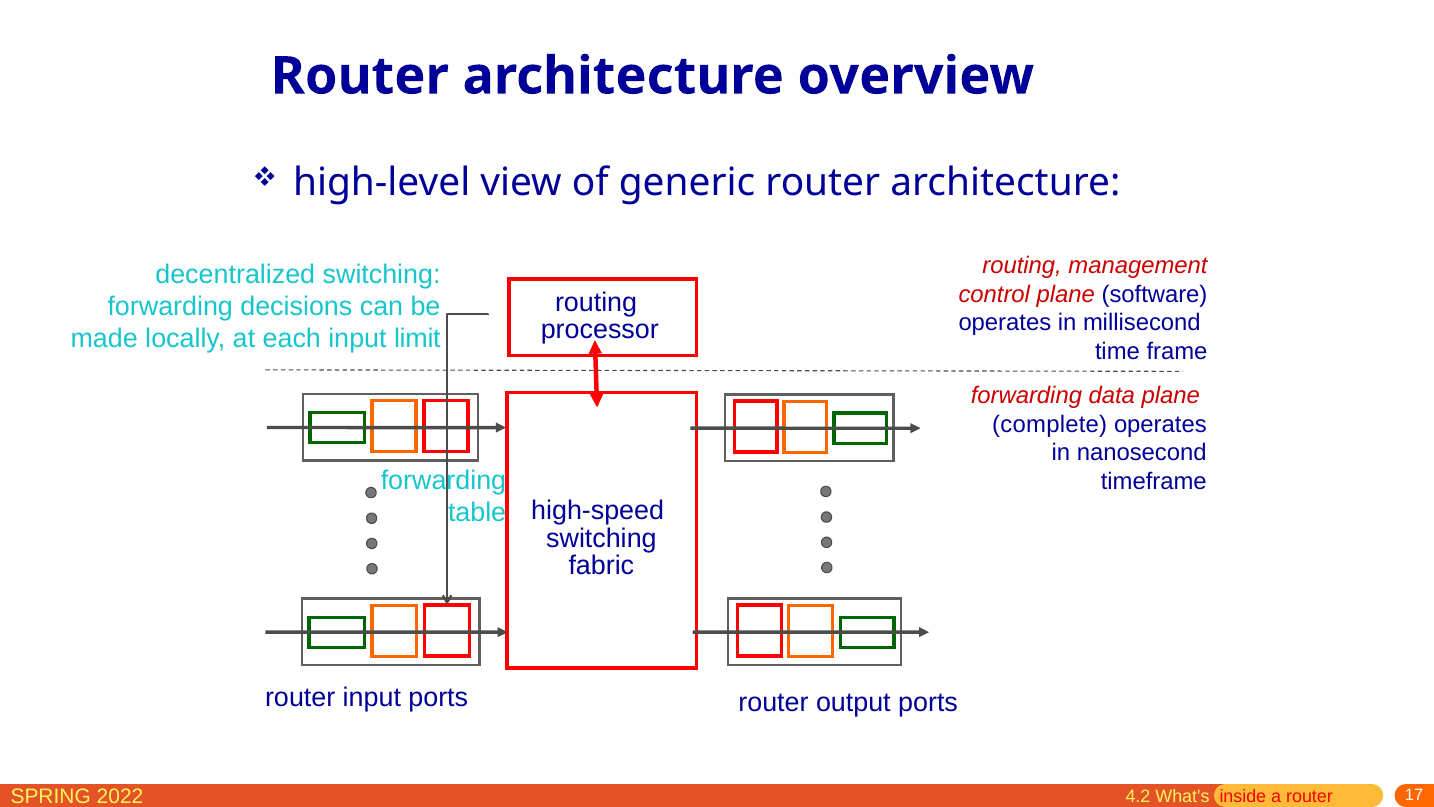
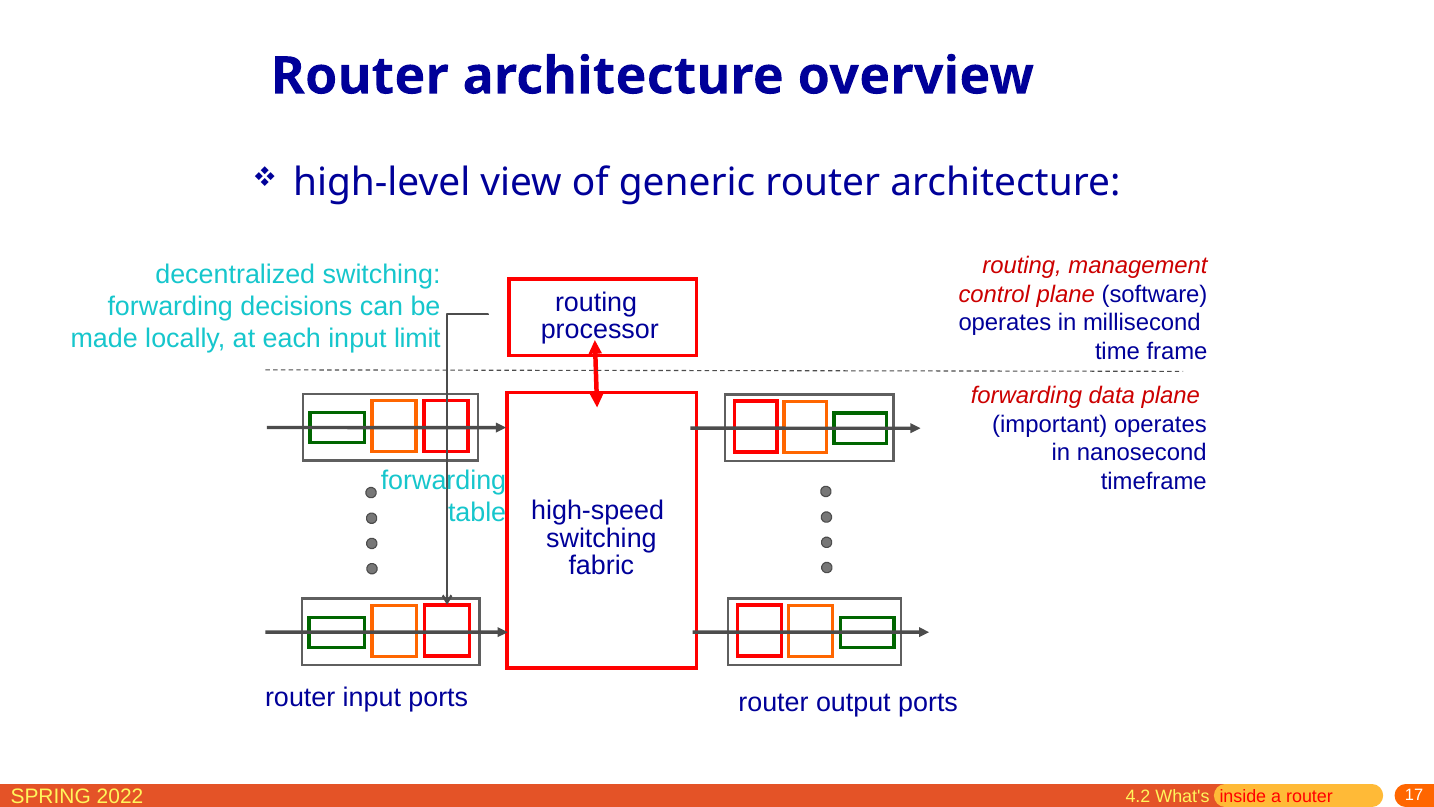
complete: complete -> important
